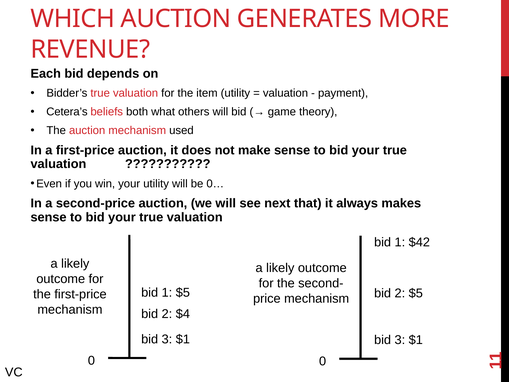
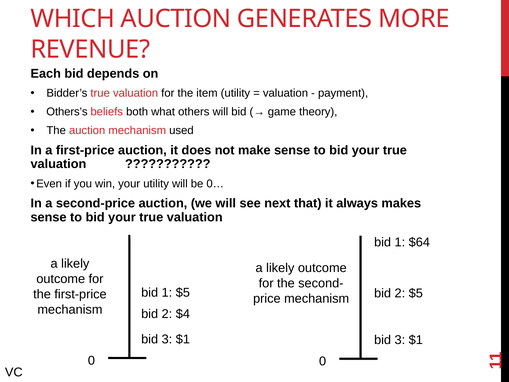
Cetera’s: Cetera’s -> Others’s
$42: $42 -> $64
